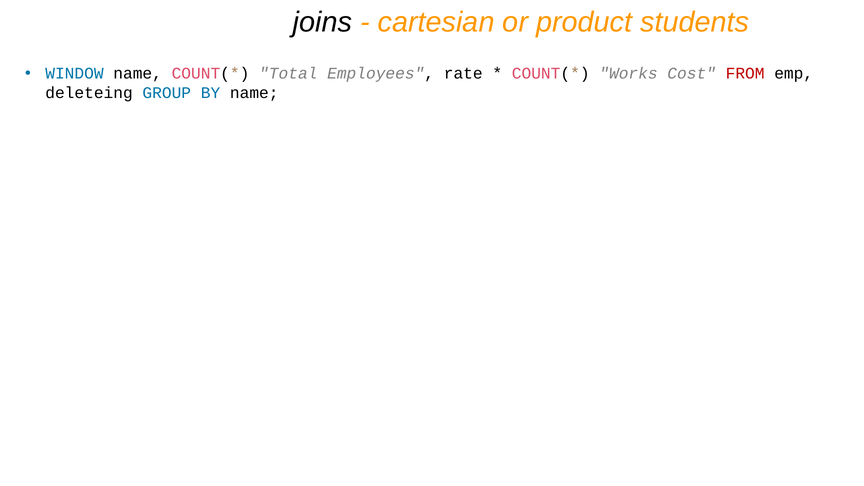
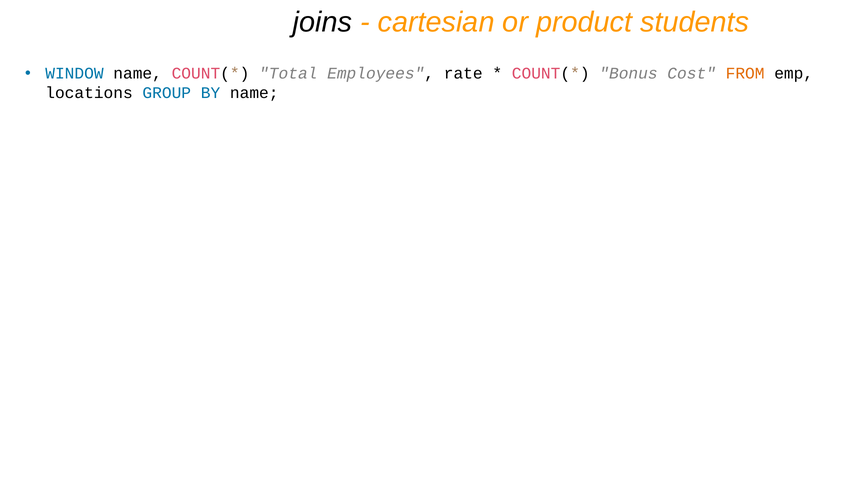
Works: Works -> Bonus
FROM colour: red -> orange
deleteing: deleteing -> locations
